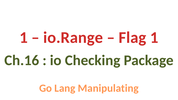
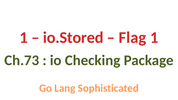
io.Range: io.Range -> io.Stored
Ch.16: Ch.16 -> Ch.73
Manipulating: Manipulating -> Sophisticated
